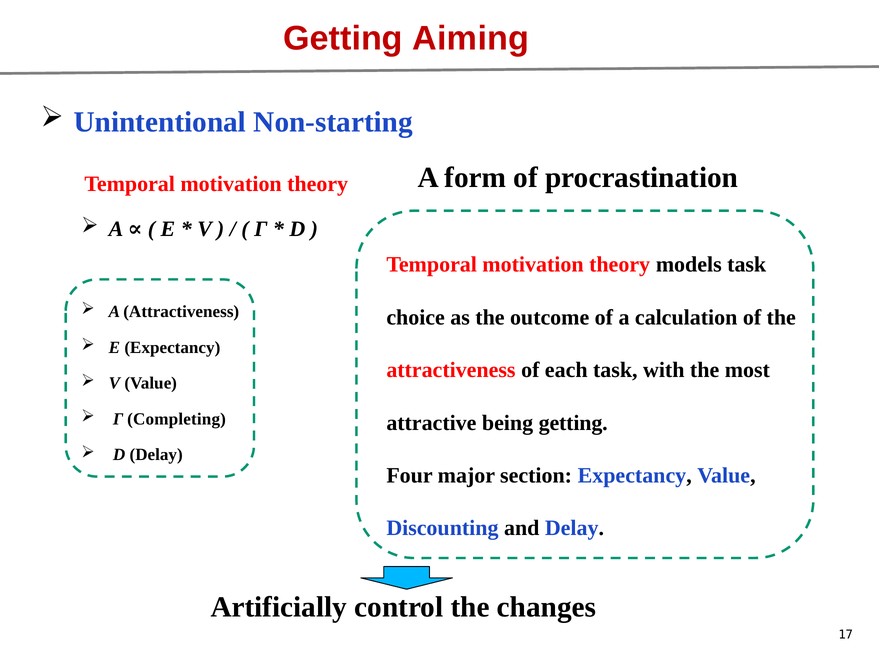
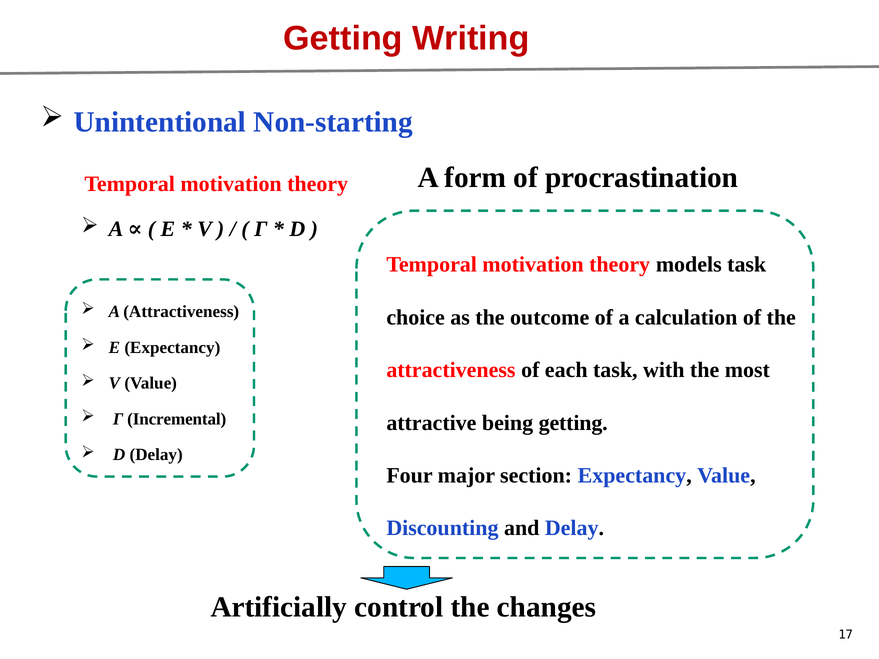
Aiming: Aiming -> Writing
Completing: Completing -> Incremental
